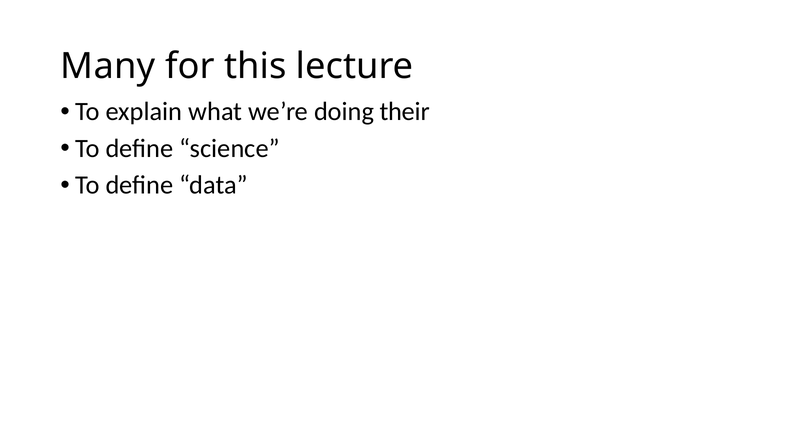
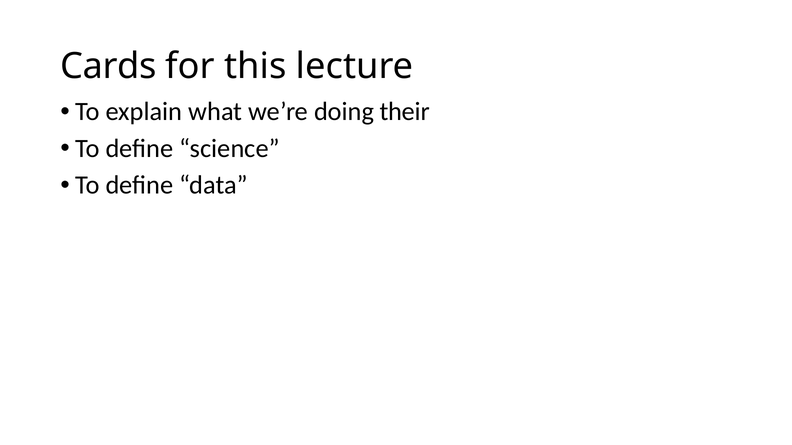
Many: Many -> Cards
